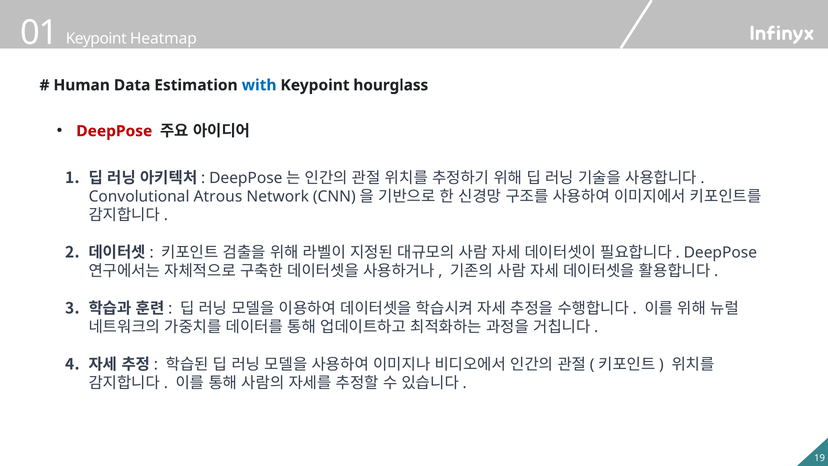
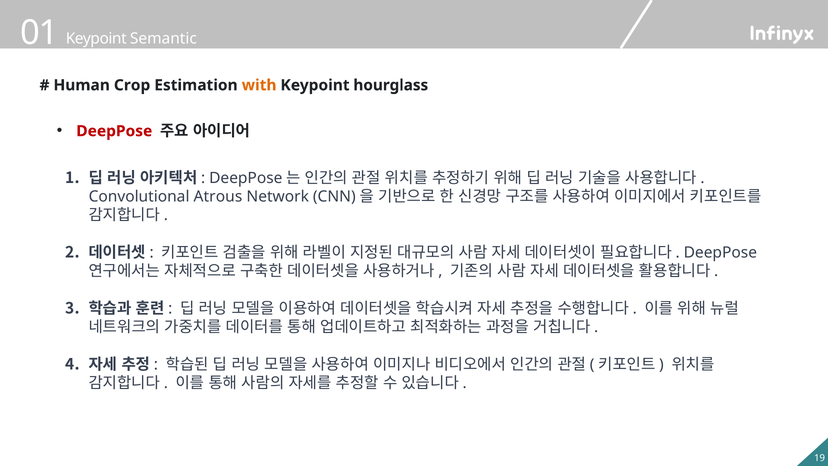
Heatmap: Heatmap -> Semantic
Data: Data -> Crop
with colour: blue -> orange
